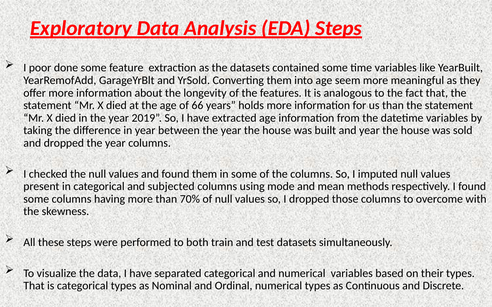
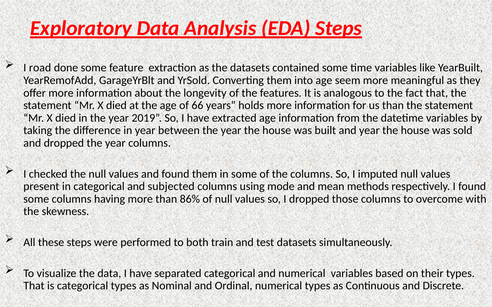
poor: poor -> road
70%: 70% -> 86%
